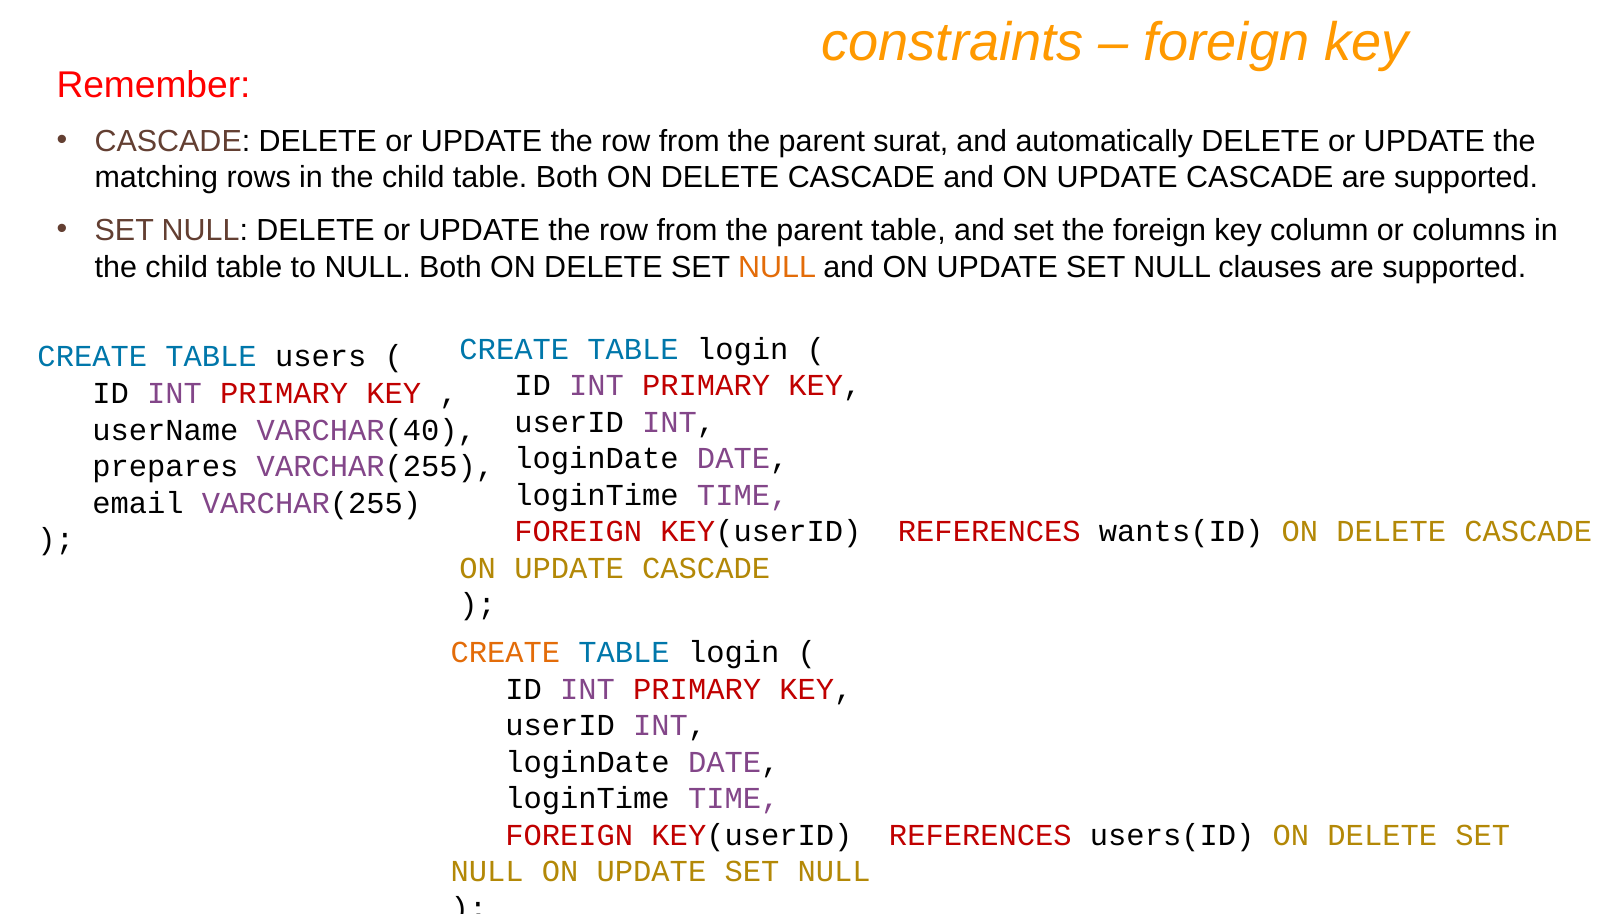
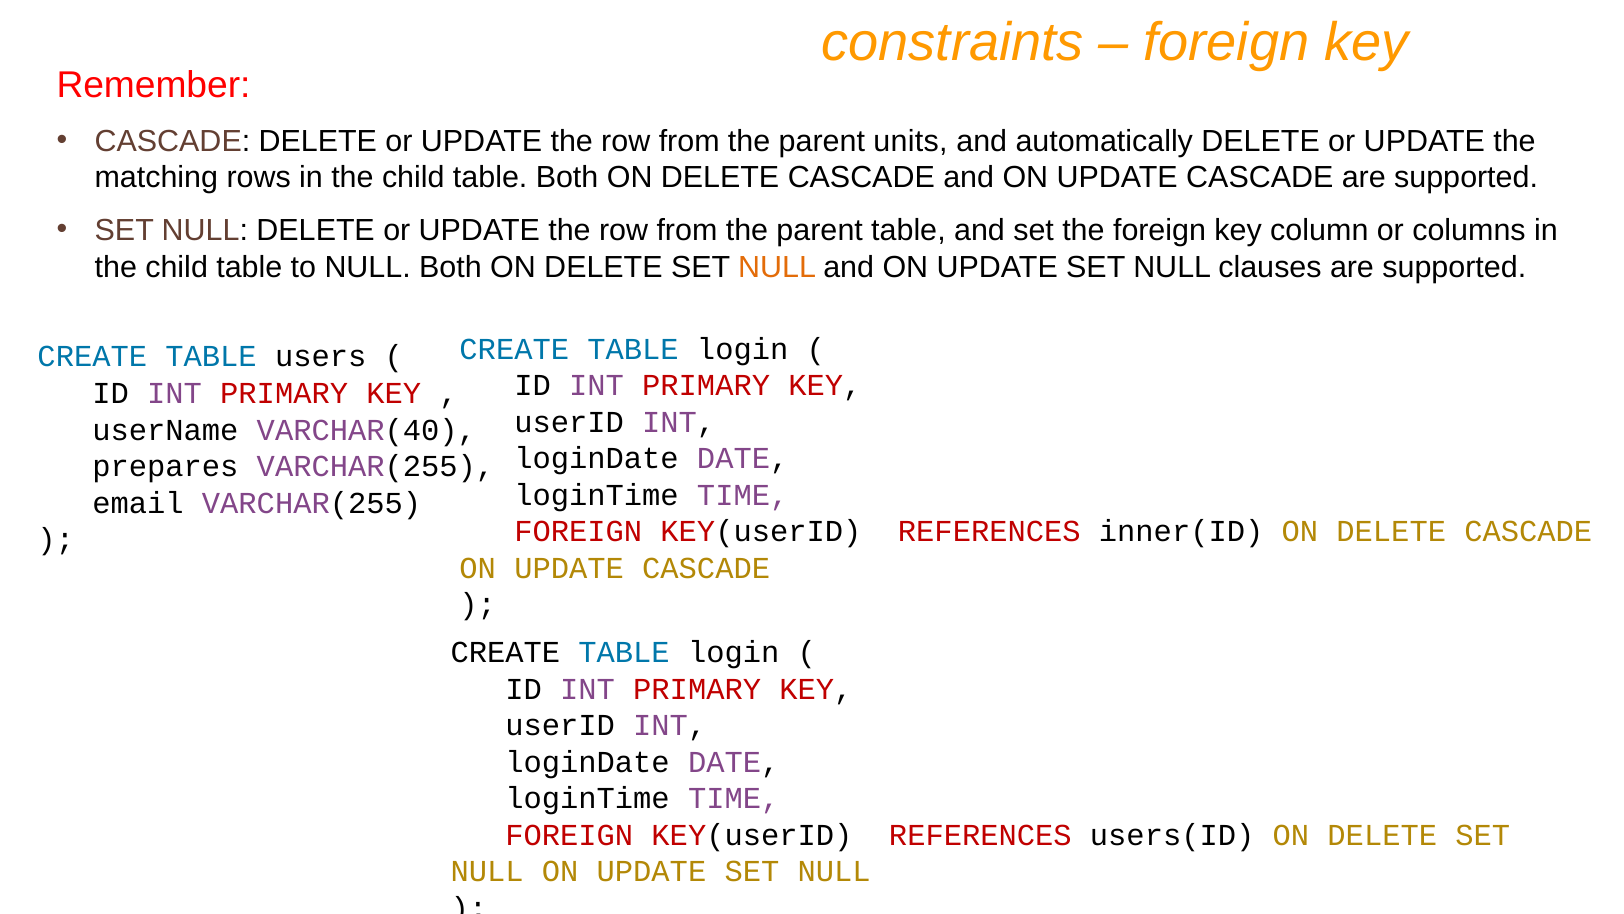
surat: surat -> units
wants(ID: wants(ID -> inner(ID
CREATE at (505, 652) colour: orange -> black
